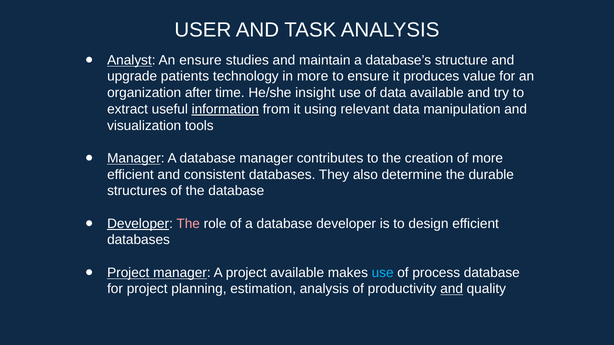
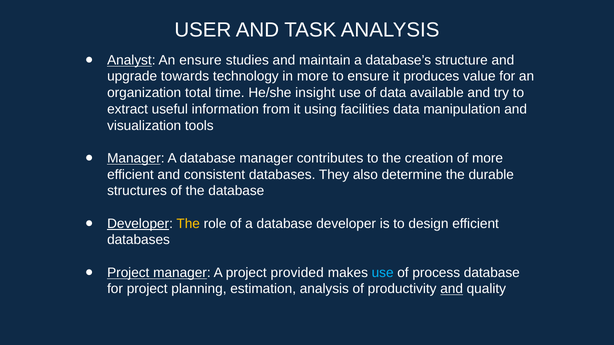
patients: patients -> towards
after: after -> total
information underline: present -> none
relevant: relevant -> facilities
The at (188, 224) colour: pink -> yellow
project available: available -> provided
